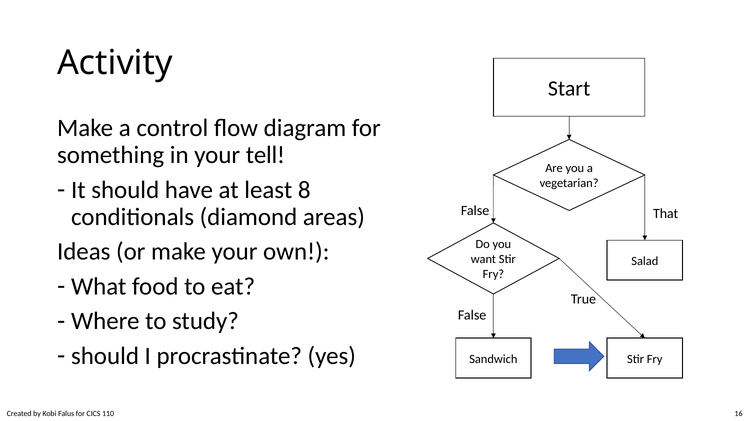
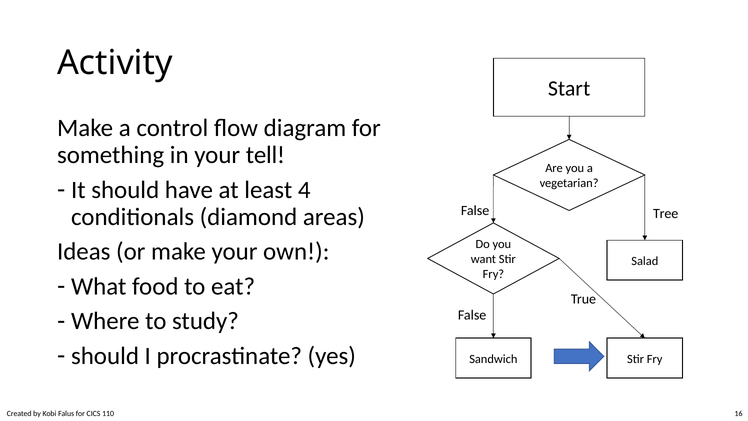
8: 8 -> 4
That: That -> Tree
